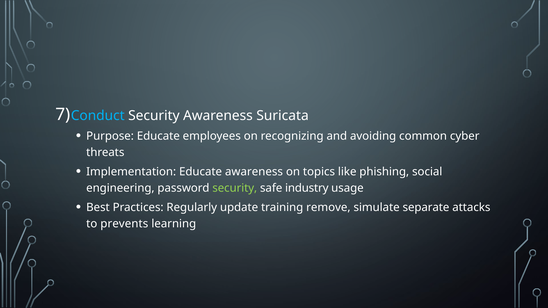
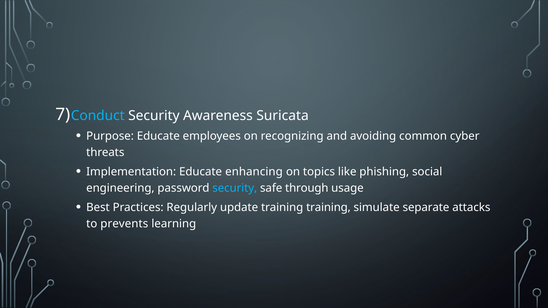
Educate awareness: awareness -> enhancing
security at (235, 188) colour: light green -> light blue
industry: industry -> through
training remove: remove -> training
